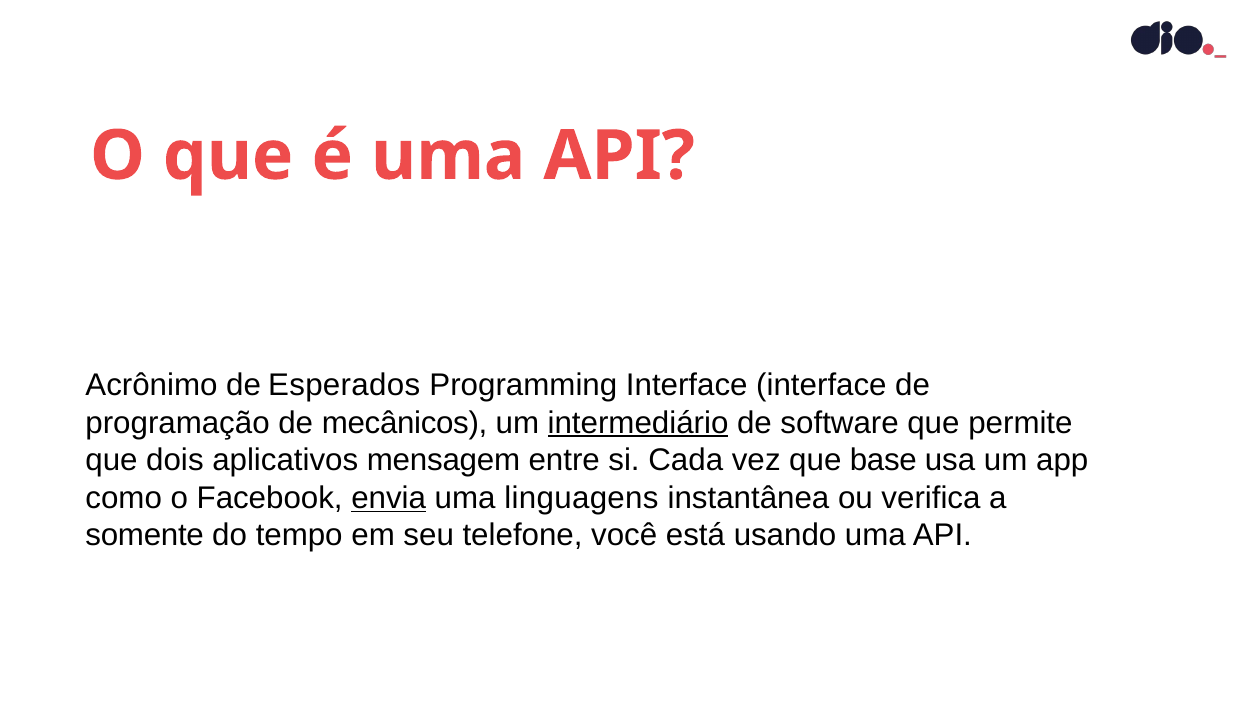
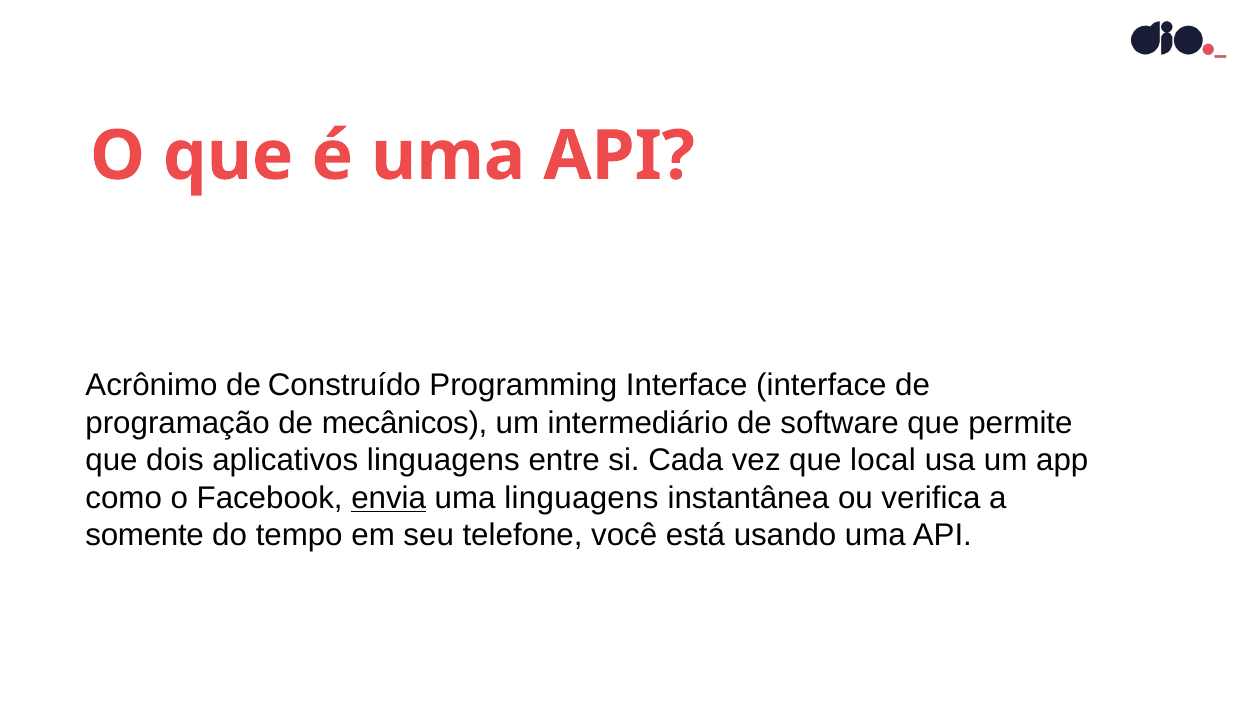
Esperados: Esperados -> Construído
intermediário underline: present -> none
aplicativos mensagem: mensagem -> linguagens
base: base -> local
